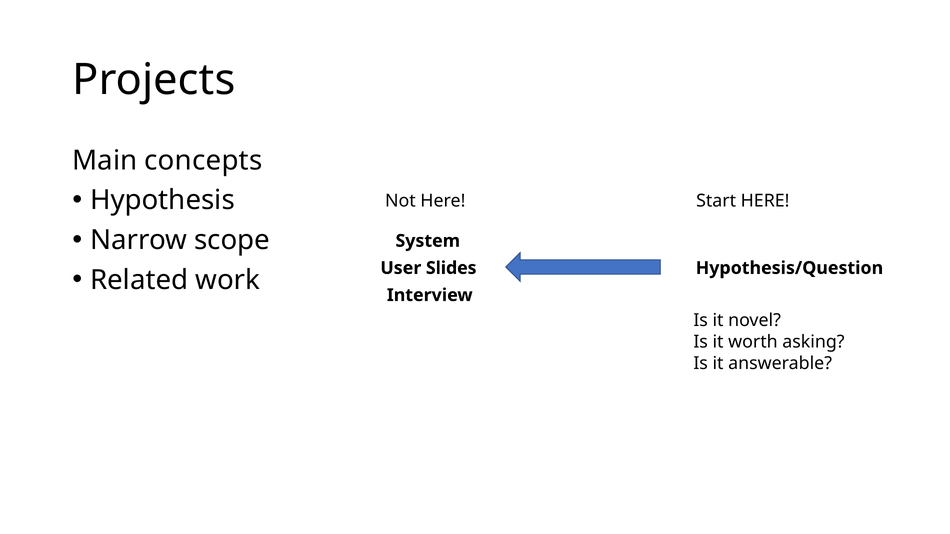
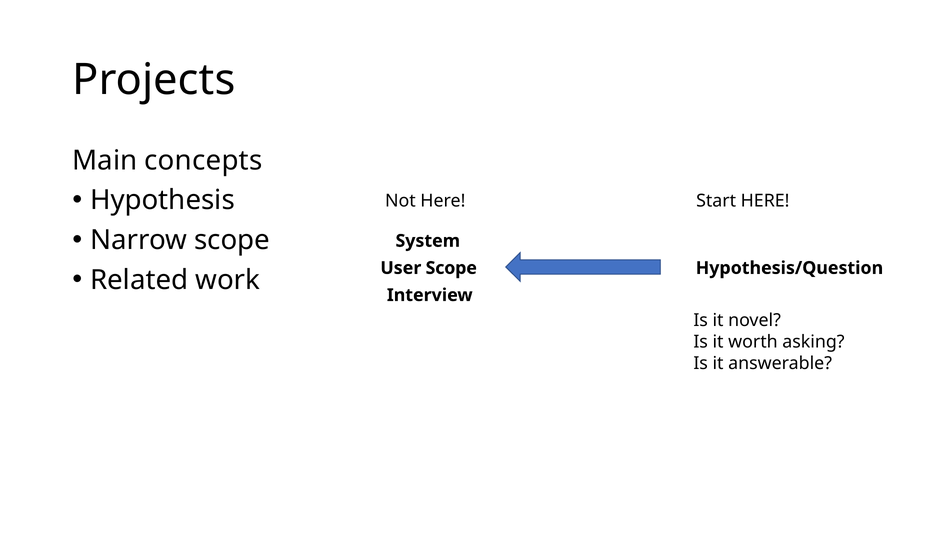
User Slides: Slides -> Scope
